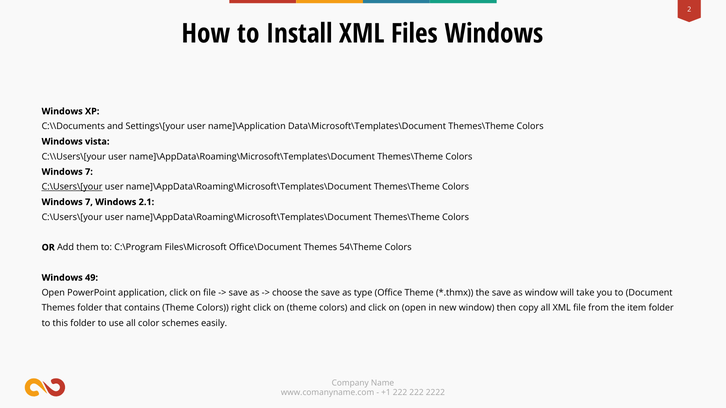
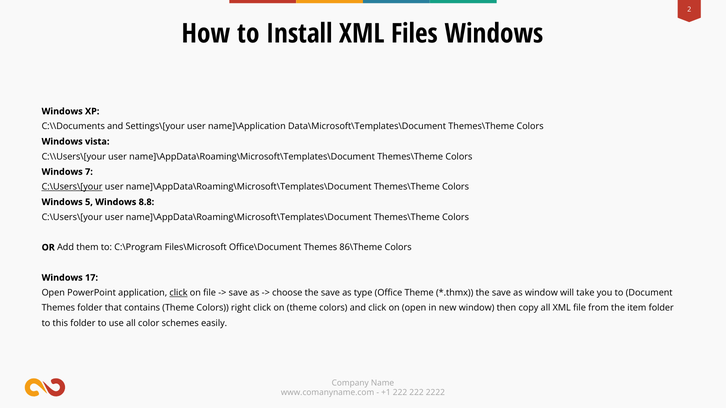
7 at (89, 202): 7 -> 5
2.1: 2.1 -> 8.8
54\Theme: 54\Theme -> 86\Theme
49: 49 -> 17
click at (178, 293) underline: none -> present
